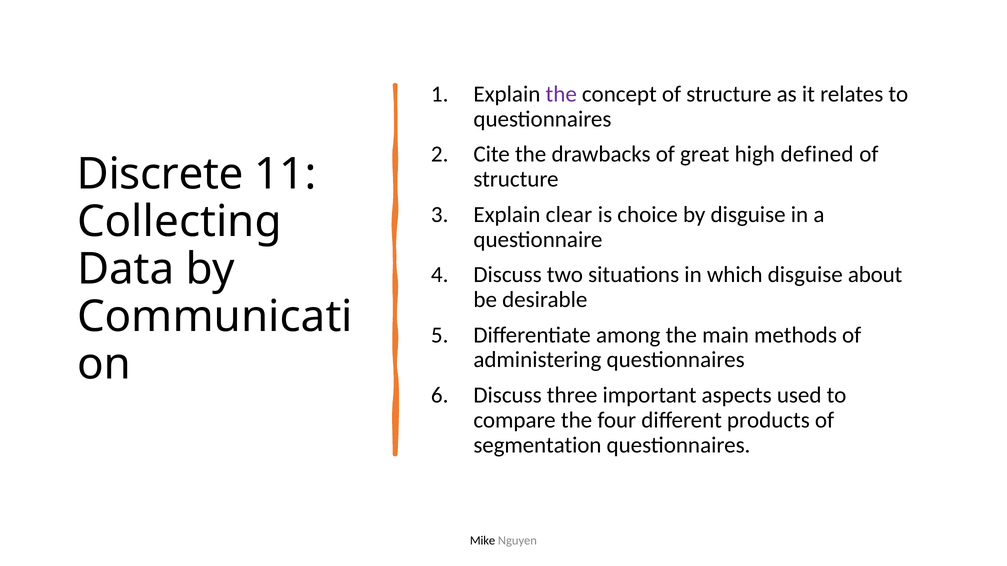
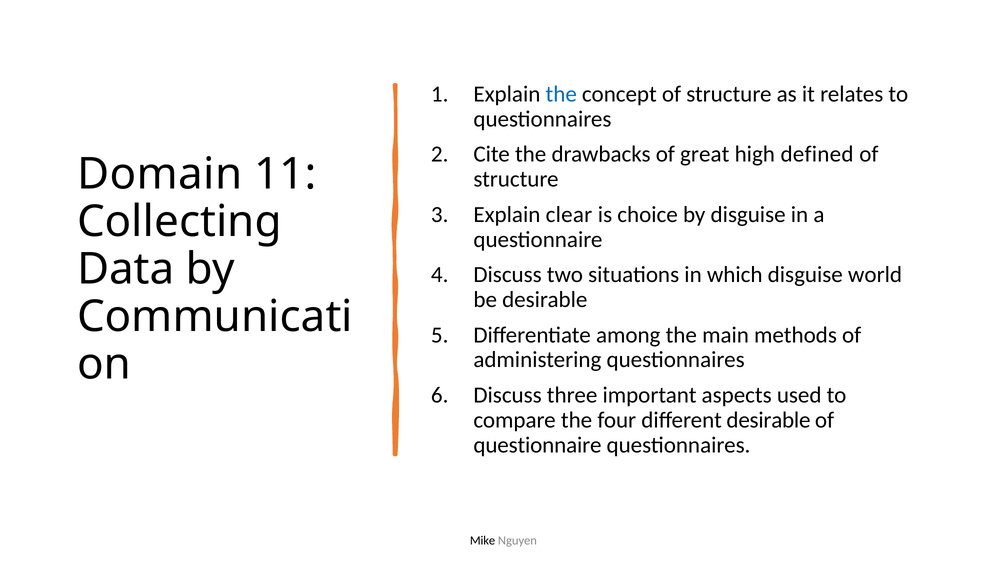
the at (561, 94) colour: purple -> blue
Discrete: Discrete -> Domain
about: about -> world
different products: products -> desirable
segmentation at (537, 445): segmentation -> questionnaire
